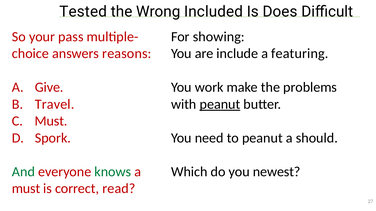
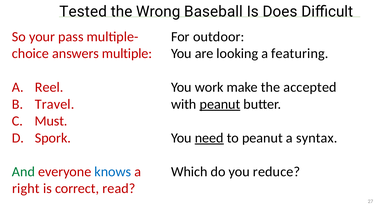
Included: Included -> Baseball
showing: showing -> outdoor
reasons: reasons -> multiple
include: include -> looking
Give: Give -> Reel
problems: problems -> accepted
need underline: none -> present
should: should -> syntax
knows colour: green -> blue
newest: newest -> reduce
must at (26, 189): must -> right
